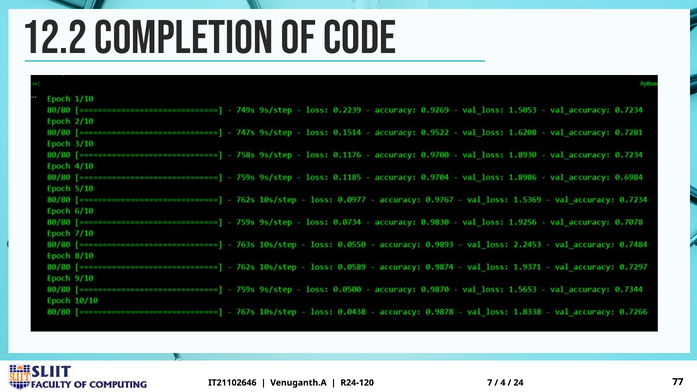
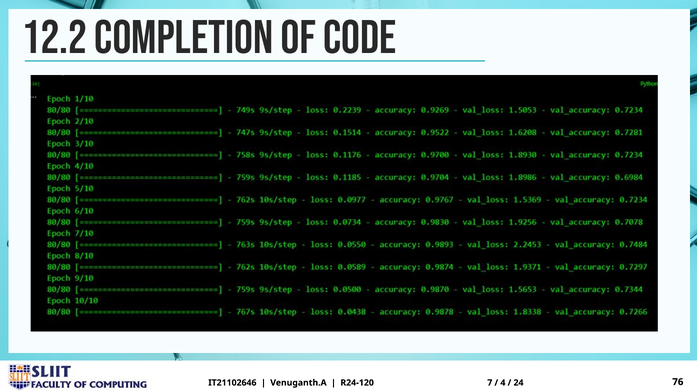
77: 77 -> 76
